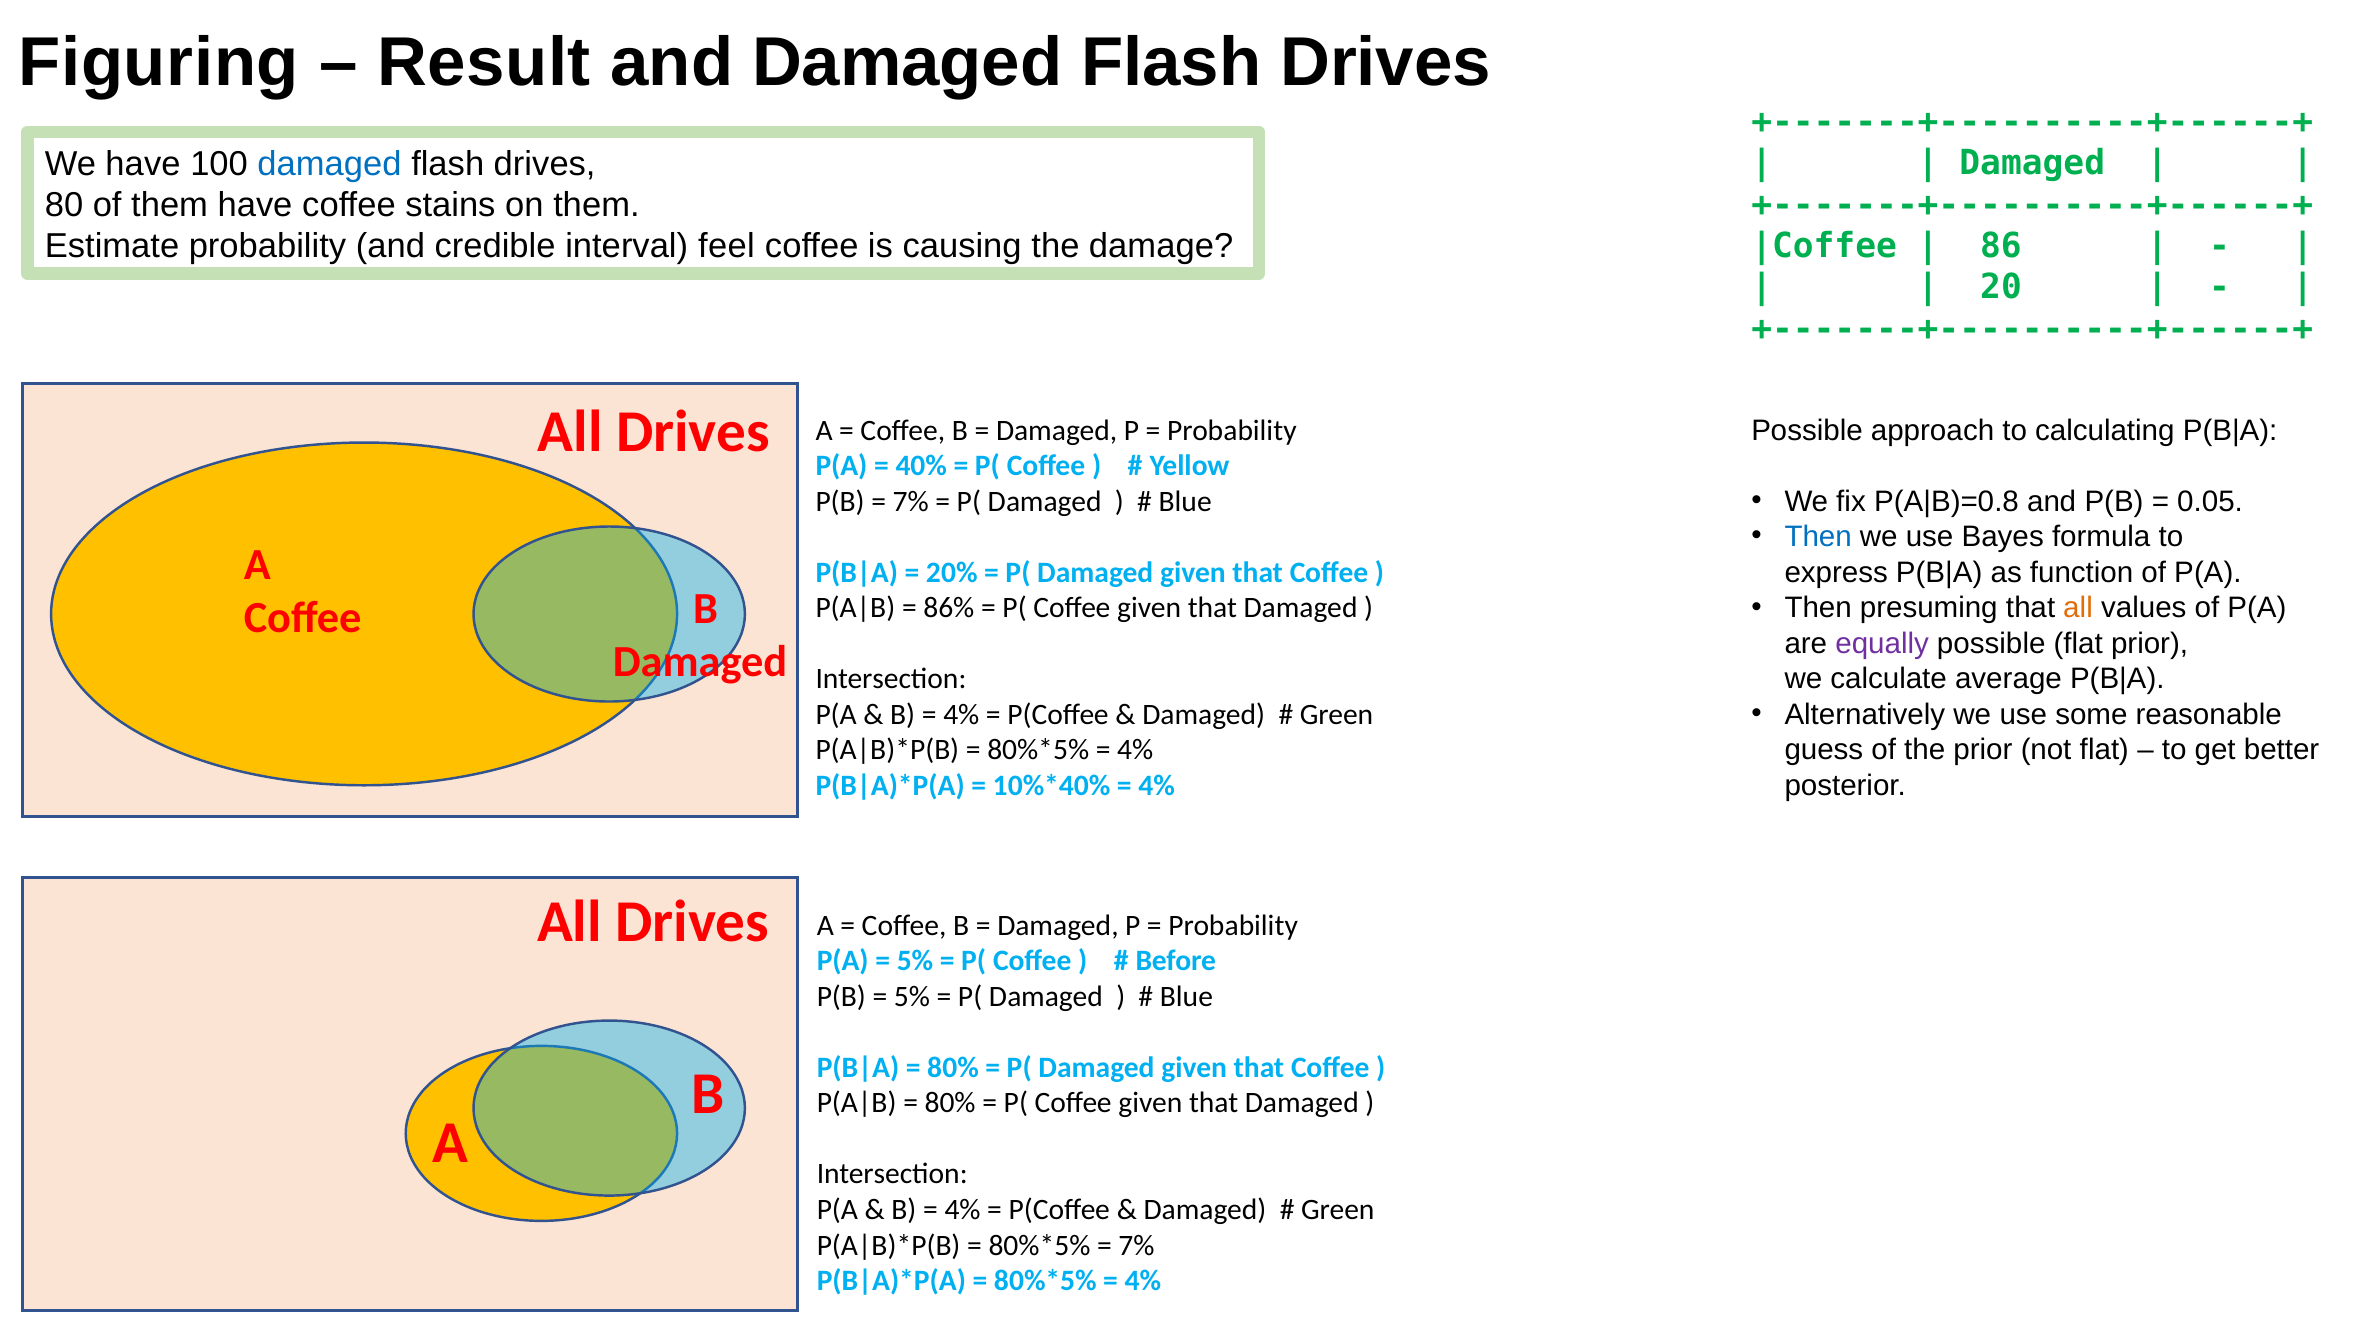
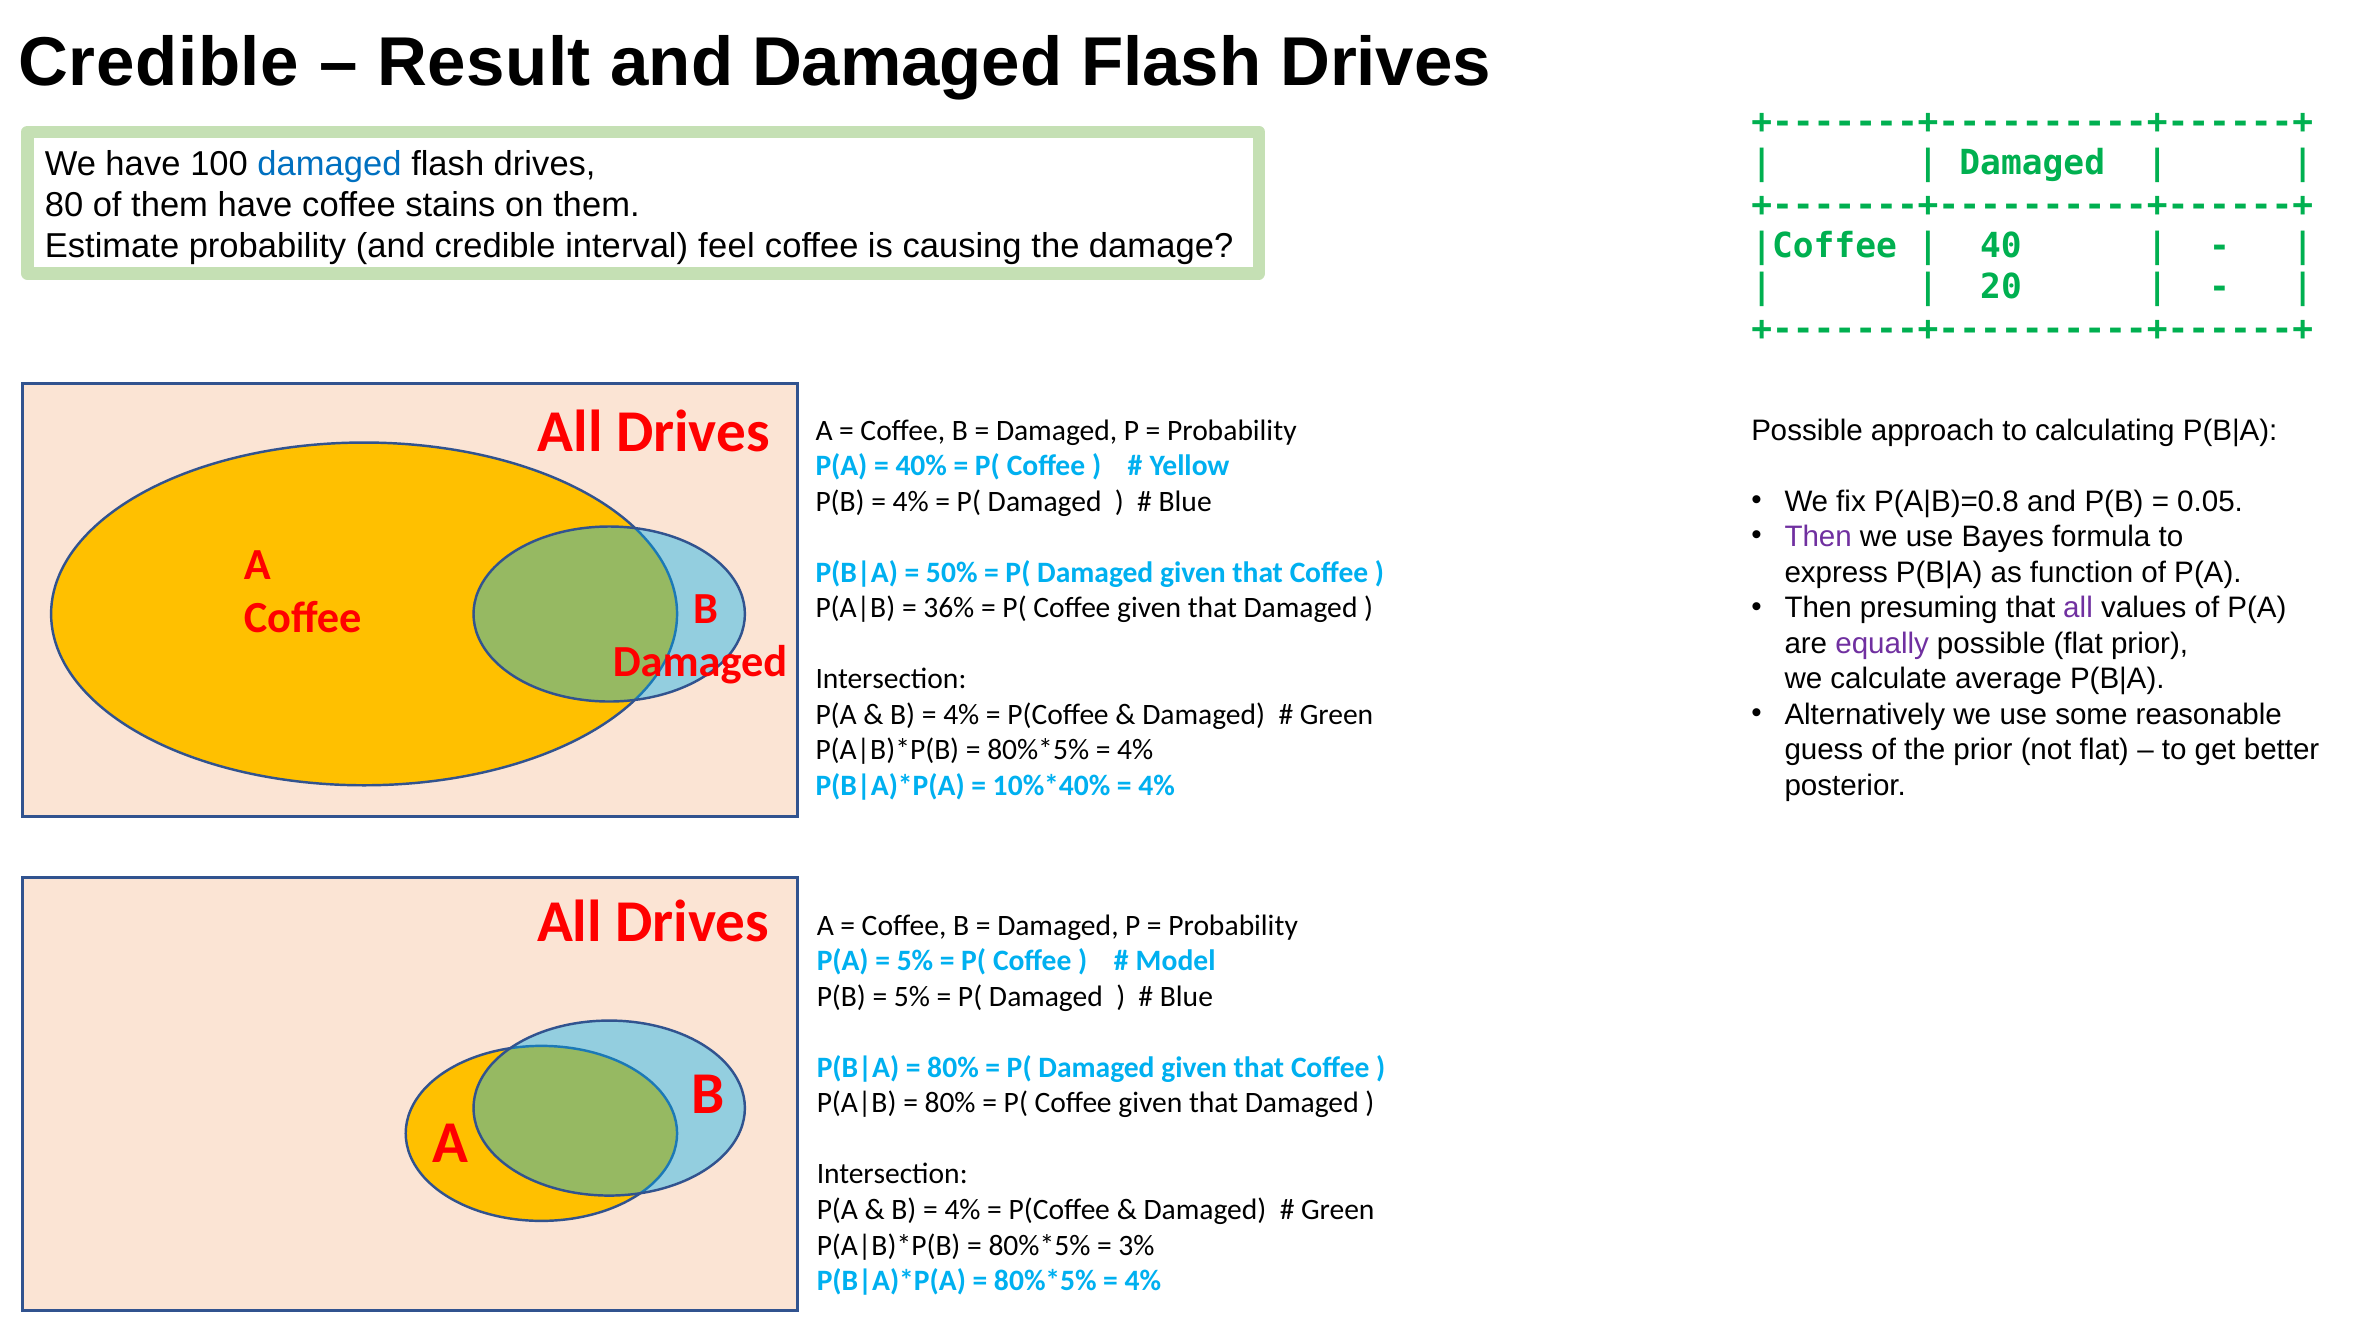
Figuring at (159, 62): Figuring -> Credible
86: 86 -> 40
7% at (911, 501): 7% -> 4%
Then at (1818, 537) colour: blue -> purple
20%: 20% -> 50%
all at (2078, 608) colour: orange -> purple
86%: 86% -> 36%
Before: Before -> Model
7% at (1136, 1245): 7% -> 3%
